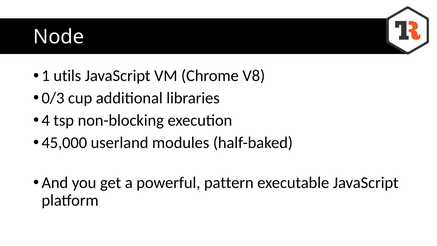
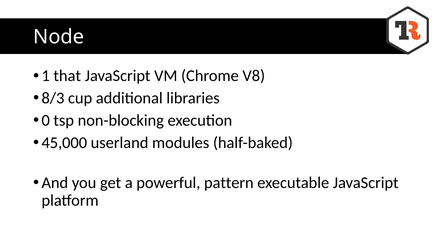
utils: utils -> that
0/3: 0/3 -> 8/3
4: 4 -> 0
